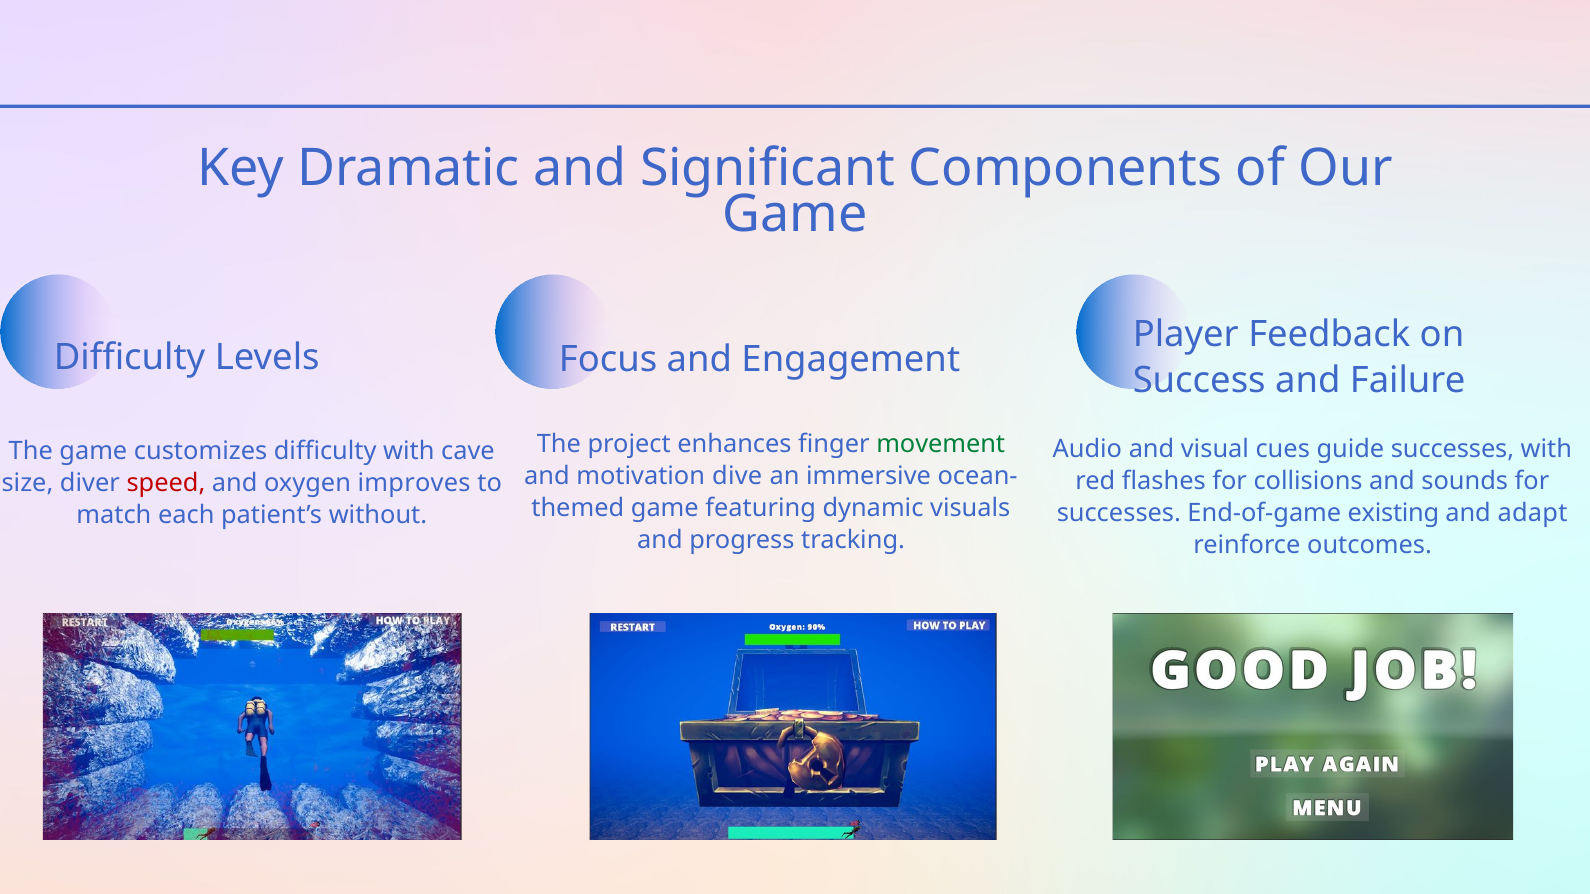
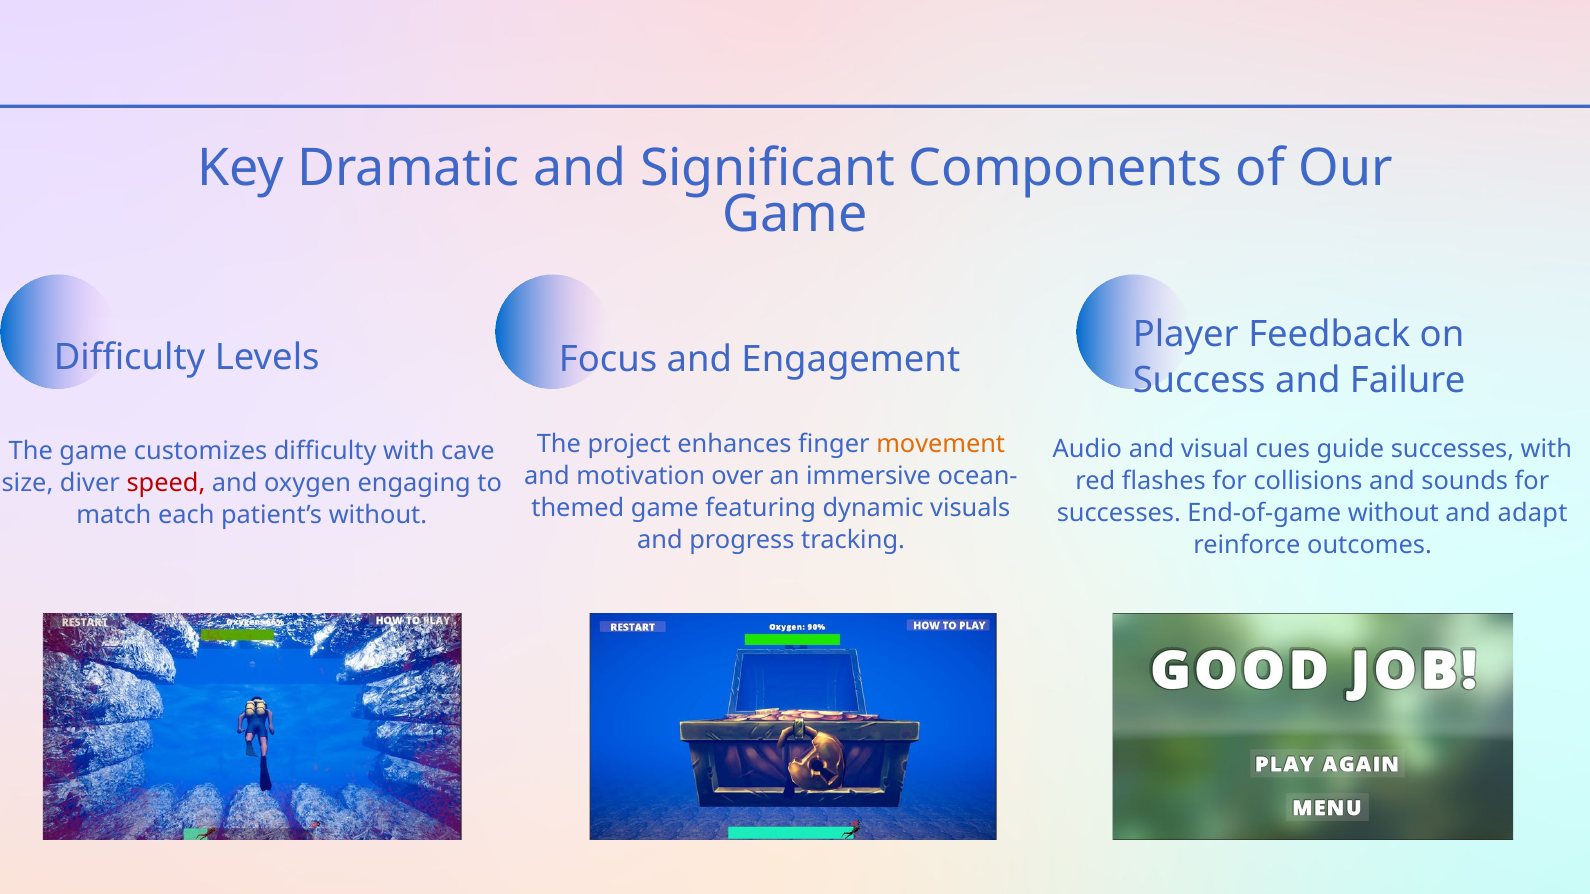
movement colour: green -> orange
dive: dive -> over
improves: improves -> engaging
End-of-game existing: existing -> without
